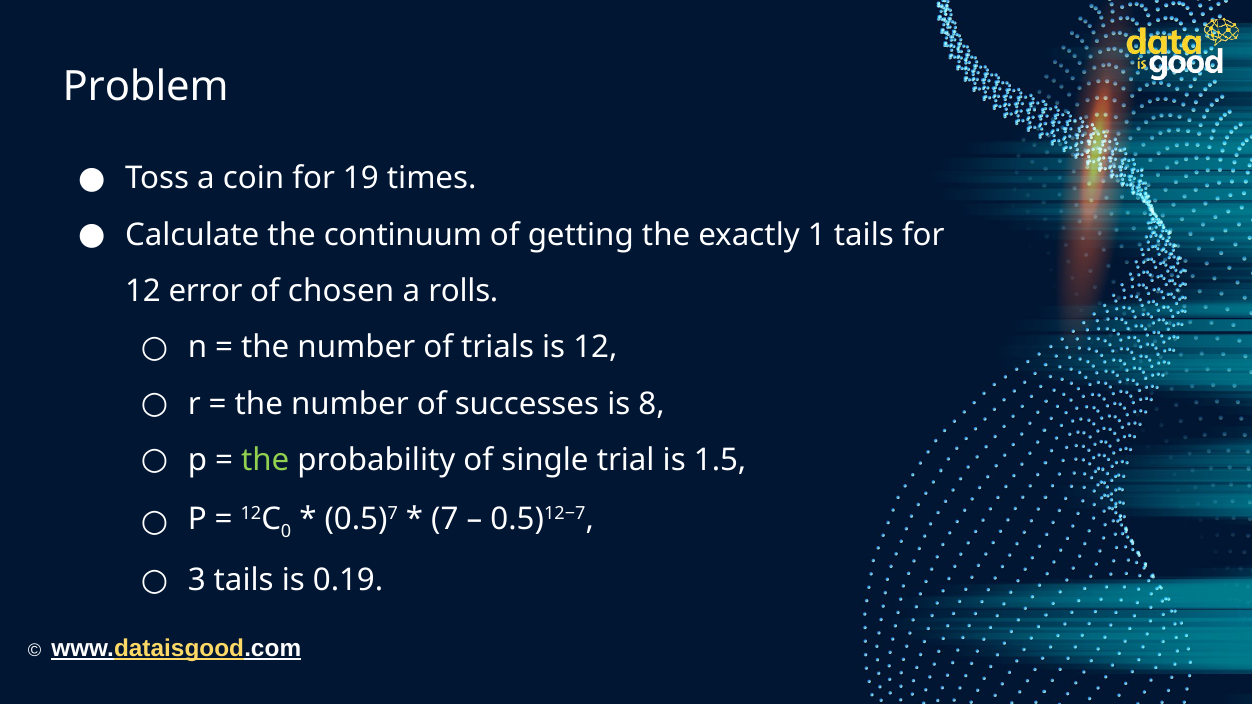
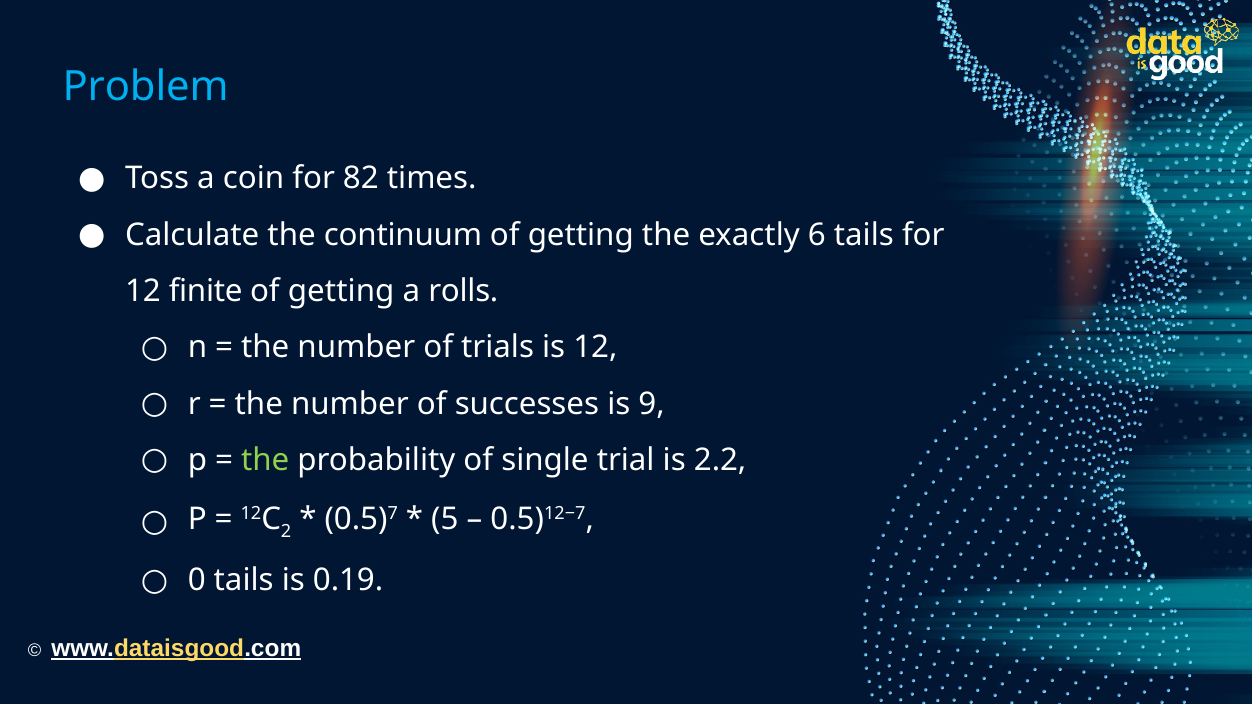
Problem colour: white -> light blue
19: 19 -> 82
1: 1 -> 6
error: error -> finite
chosen at (341, 291): chosen -> getting
8: 8 -> 9
1.5: 1.5 -> 2.2
0: 0 -> 2
7: 7 -> 5
3: 3 -> 0
